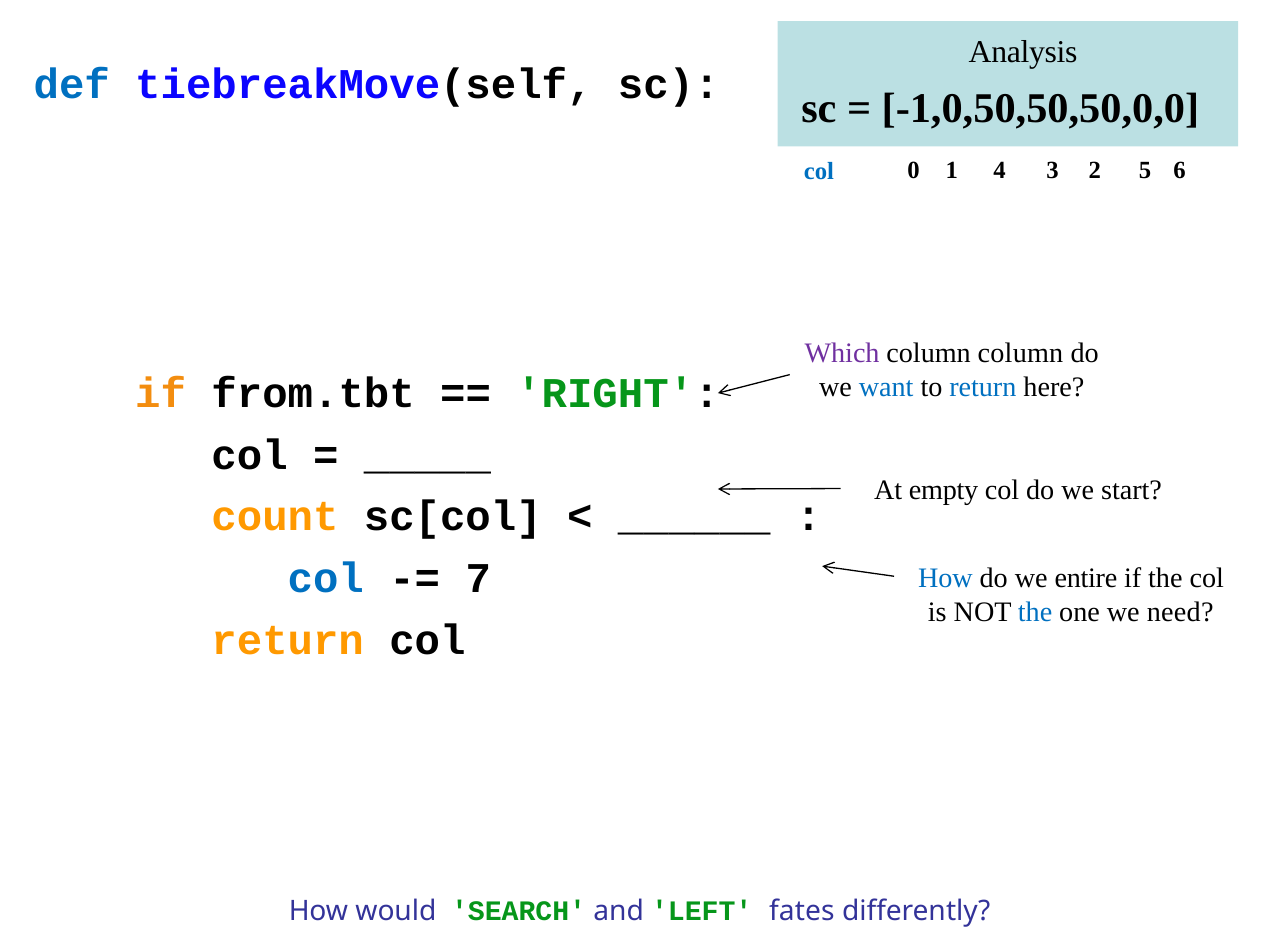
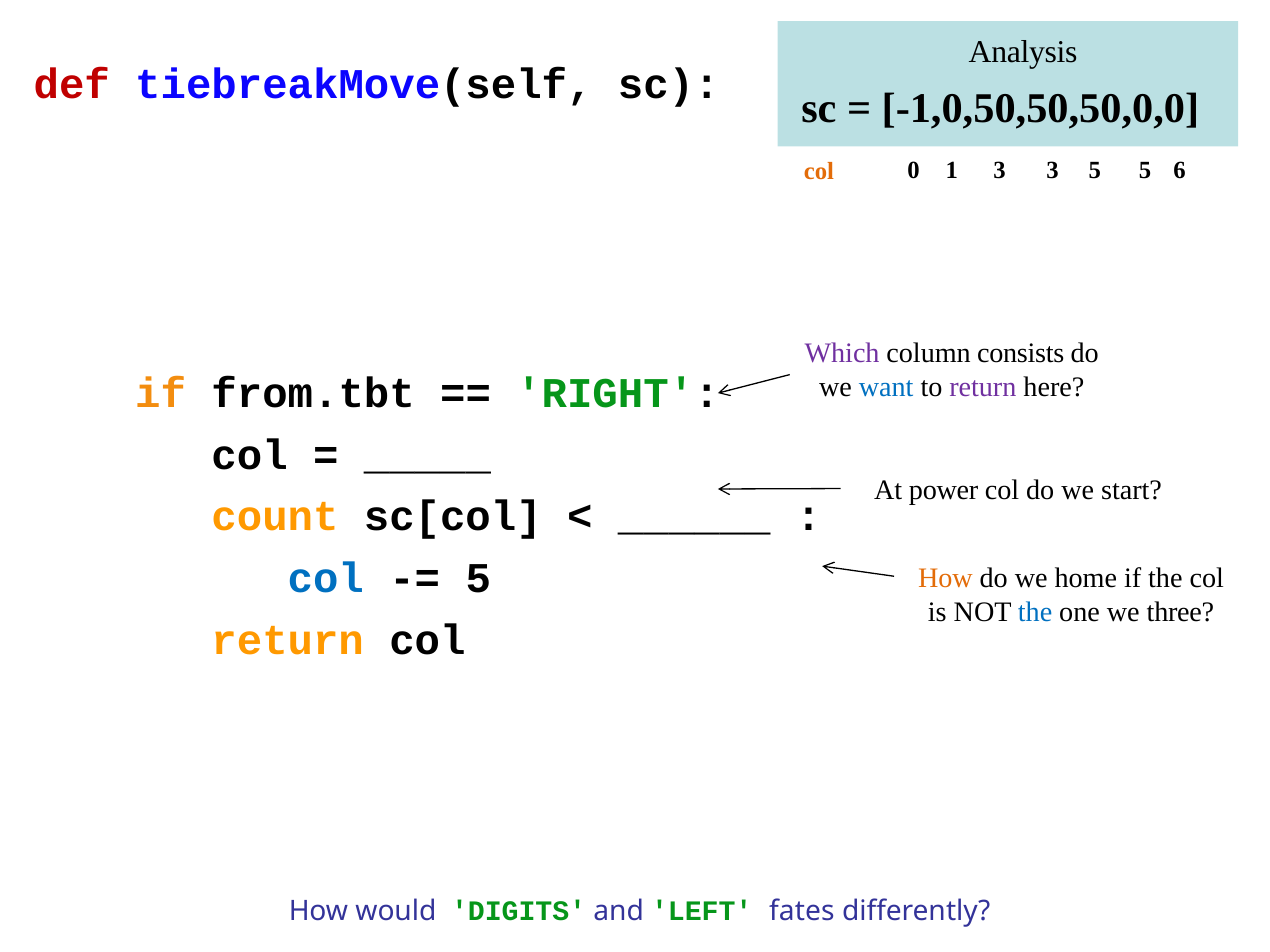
def colour: blue -> red
1 4: 4 -> 3
3 2: 2 -> 5
col at (819, 171) colour: blue -> orange
column column: column -> consists
return at (983, 387) colour: blue -> purple
empty: empty -> power
7 at (478, 579): 7 -> 5
How at (945, 579) colour: blue -> orange
entire: entire -> home
need: need -> three
SEARCH: SEARCH -> DIGITS
